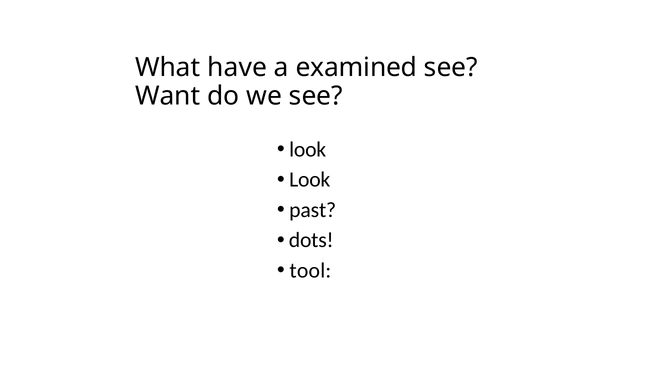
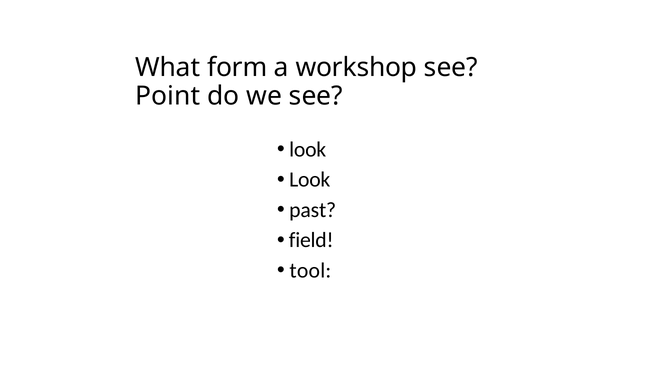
have: have -> form
examined: examined -> workshop
Want: Want -> Point
dots: dots -> field
